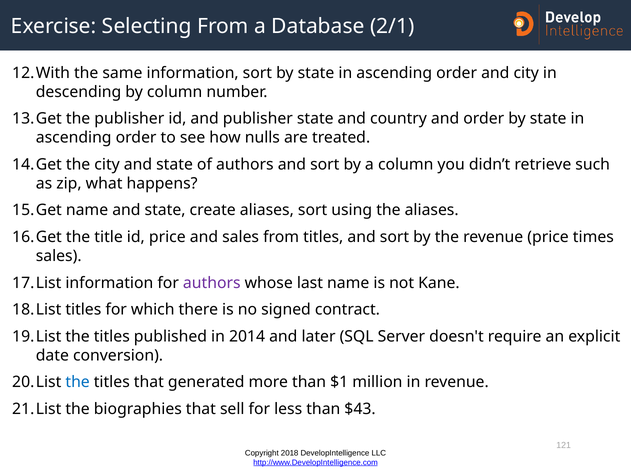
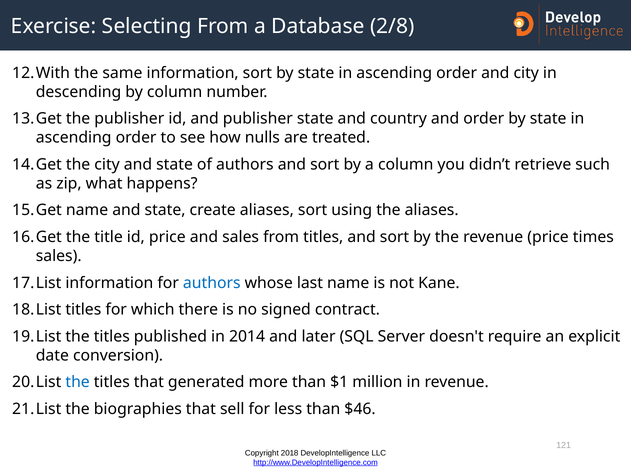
2/1: 2/1 -> 2/8
authors at (212, 283) colour: purple -> blue
$43: $43 -> $46
